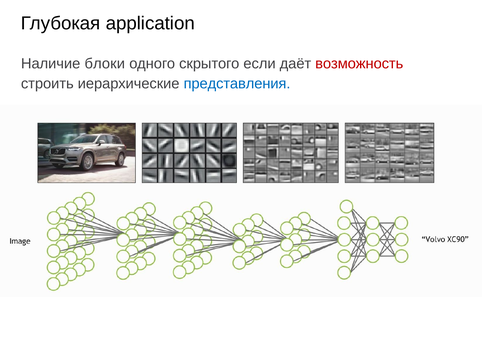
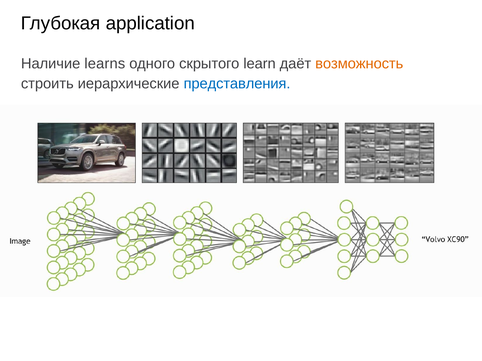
блоки: блоки -> learns
если: если -> learn
возможность colour: red -> orange
